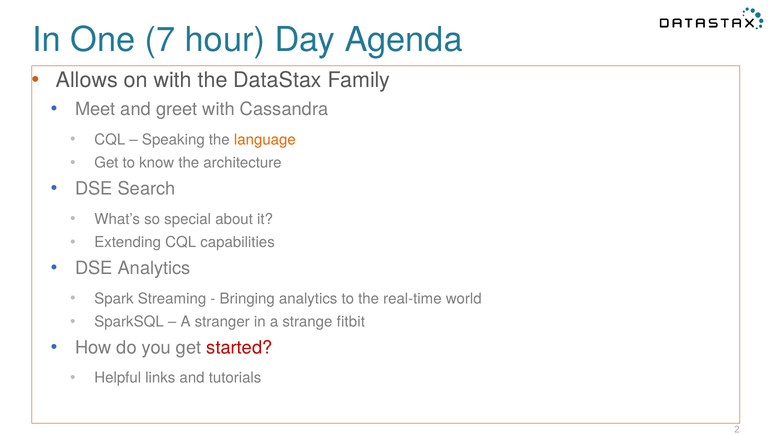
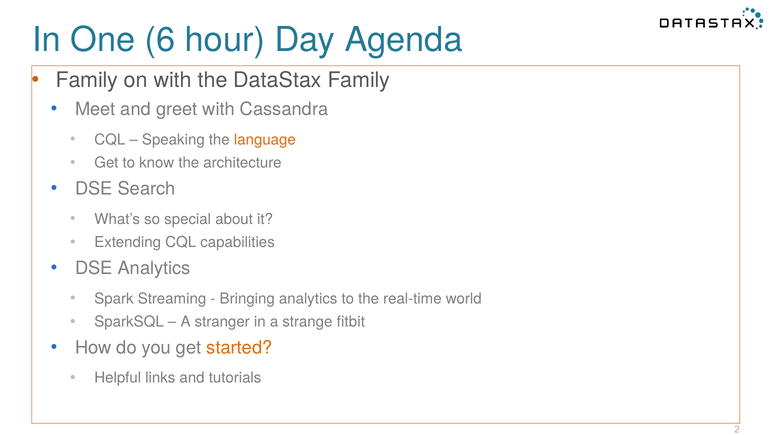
7: 7 -> 6
Allows at (87, 80): Allows -> Family
started colour: red -> orange
